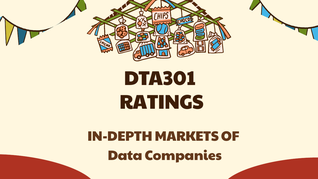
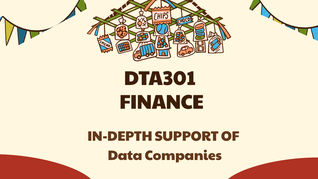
RATINGS: RATINGS -> FINANCE
MARKETS: MARKETS -> SUPPORT
